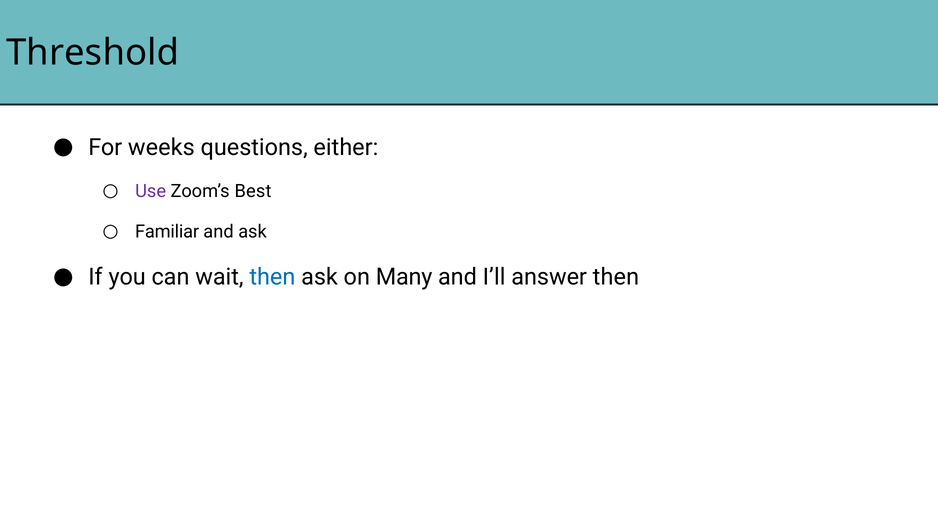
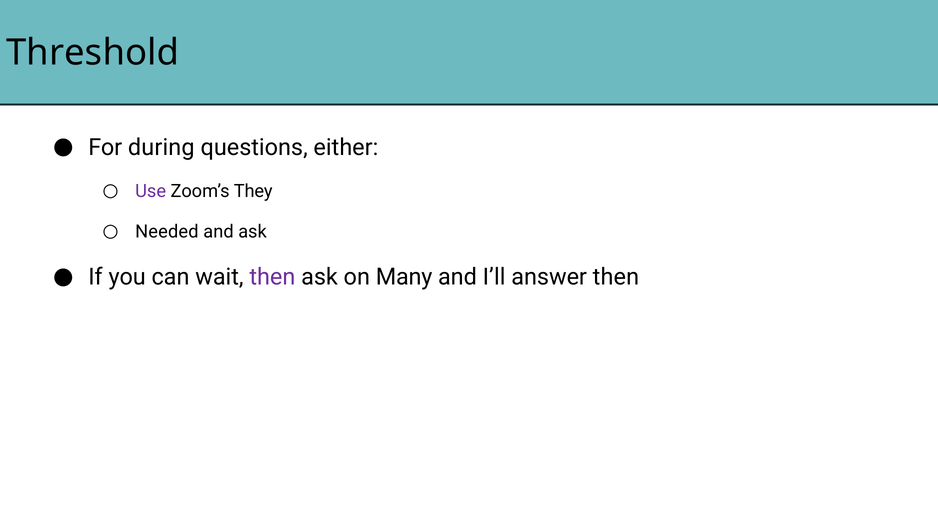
weeks: weeks -> during
Best: Best -> They
Familiar: Familiar -> Needed
then at (272, 277) colour: blue -> purple
